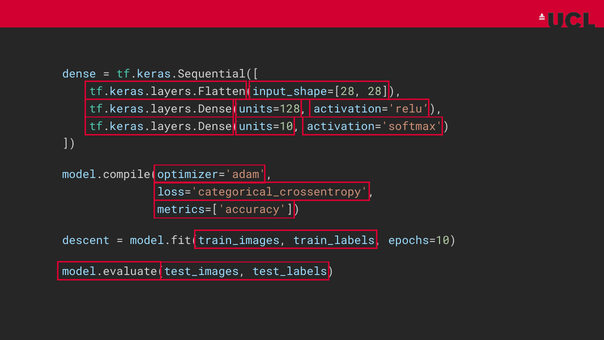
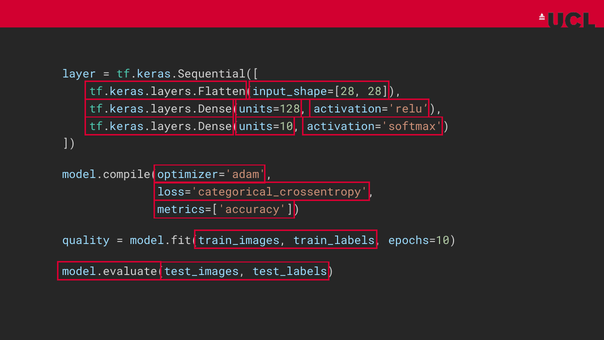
dense: dense -> layer
descent: descent -> quality
